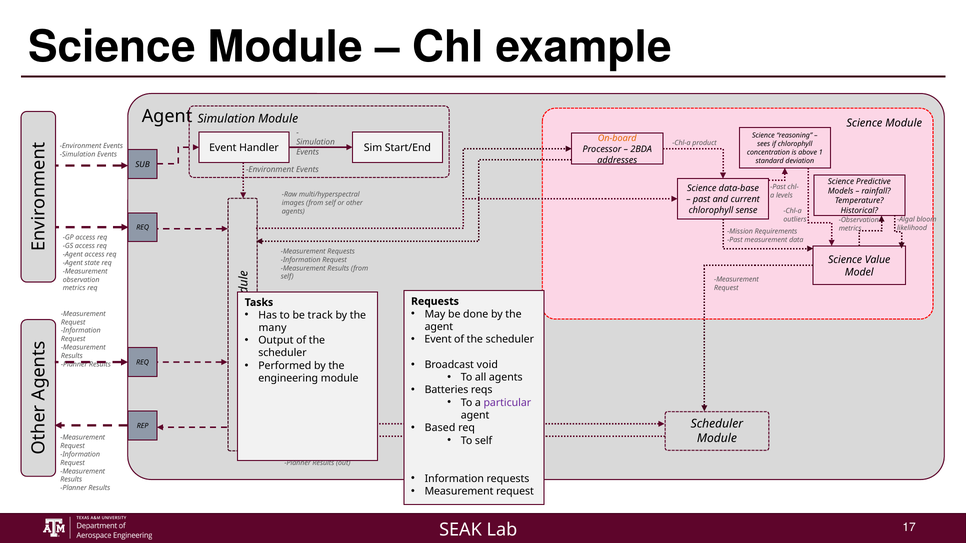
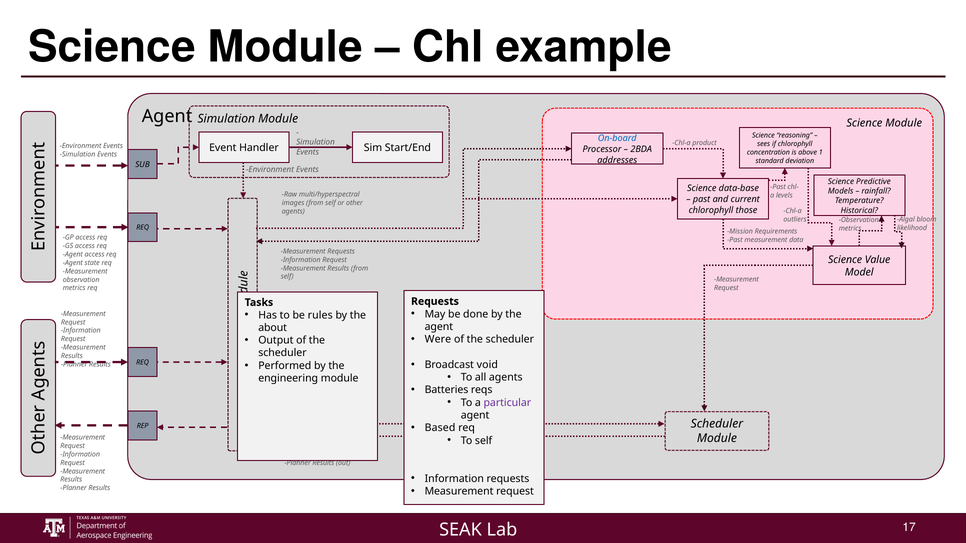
On-board colour: orange -> blue
sense: sense -> those
track: track -> rules
many: many -> about
Event at (438, 340): Event -> Were
